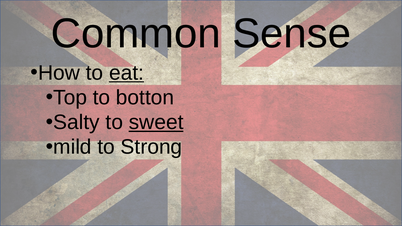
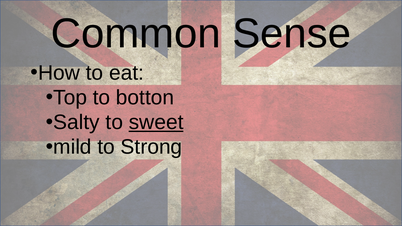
eat underline: present -> none
